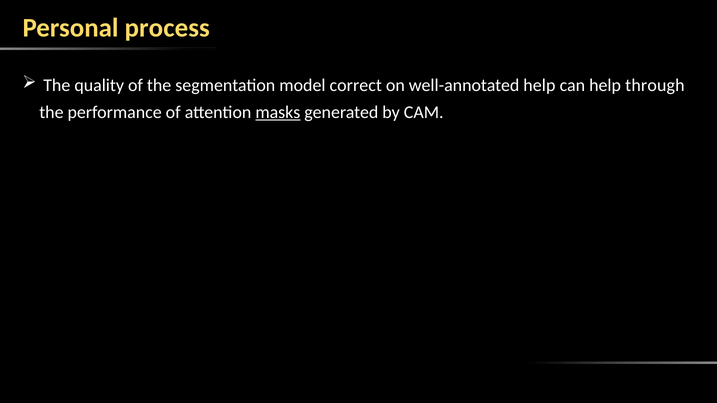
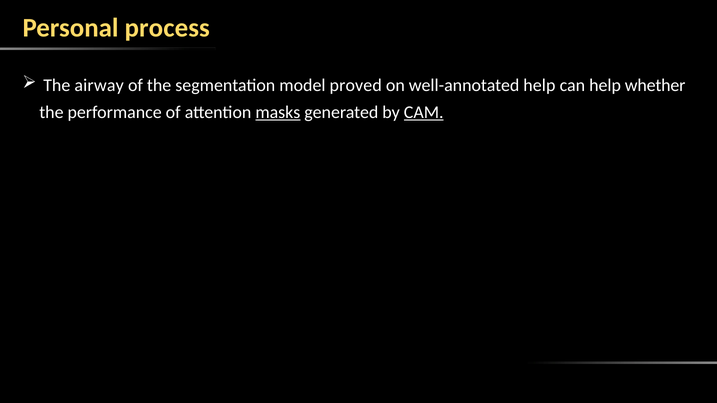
quality: quality -> airway
correct: correct -> proved
through: through -> whether
CAM underline: none -> present
